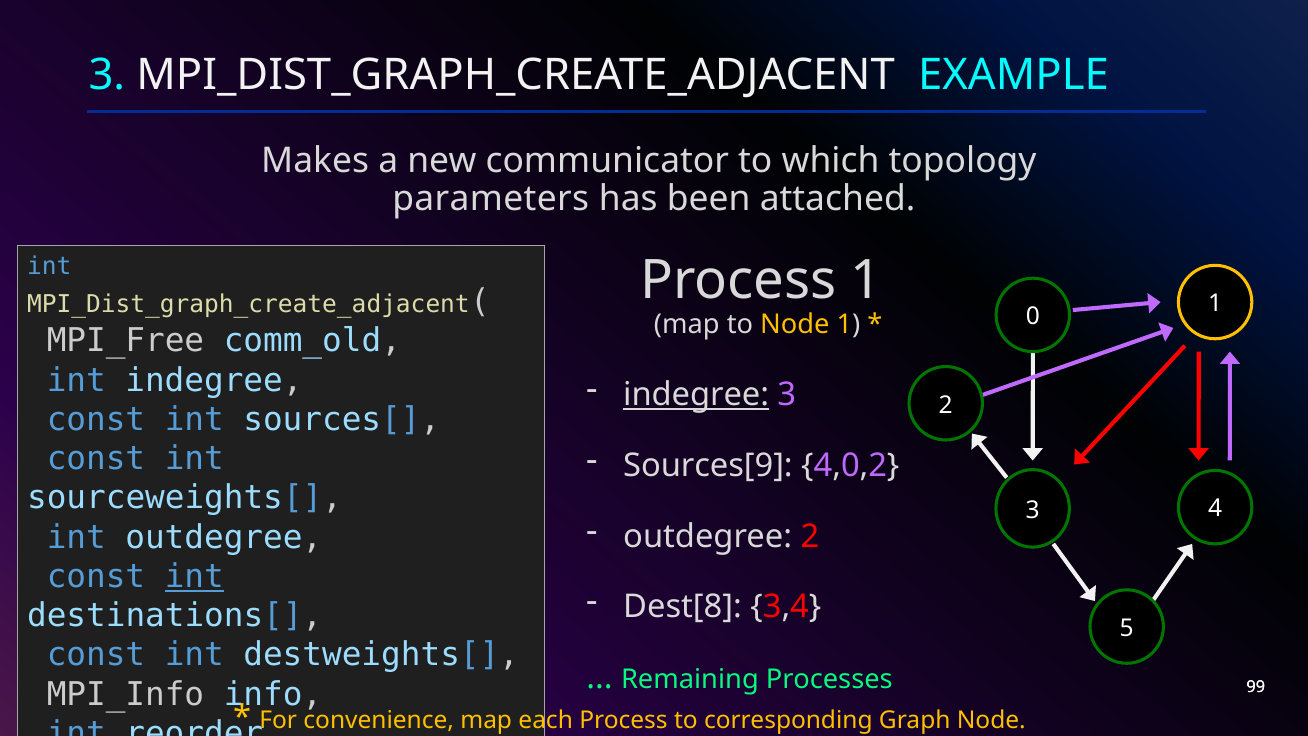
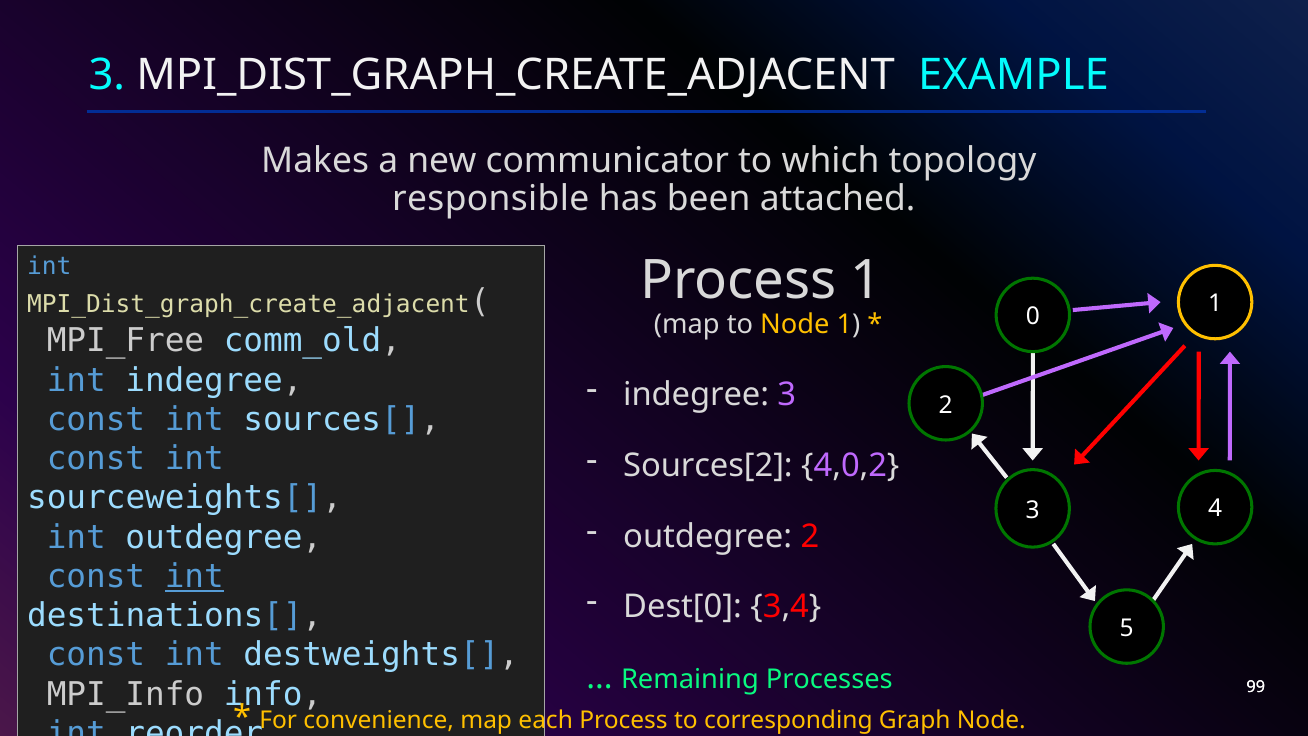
parameters: parameters -> responsible
indegree at (696, 395) underline: present -> none
Sources[9: Sources[9 -> Sources[2
Dest[8: Dest[8 -> Dest[0
